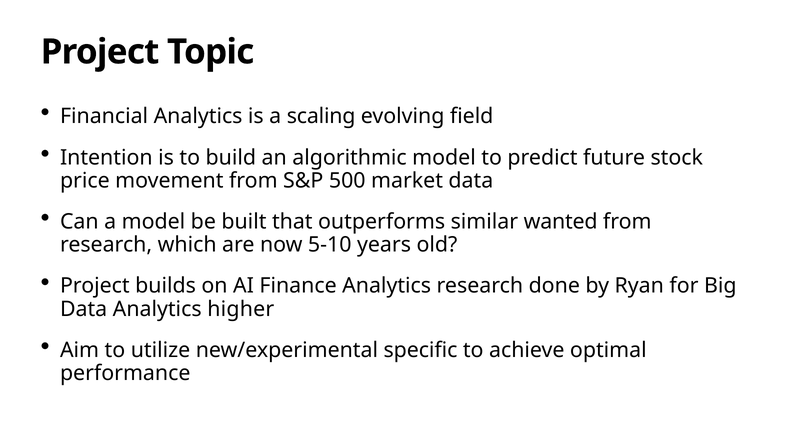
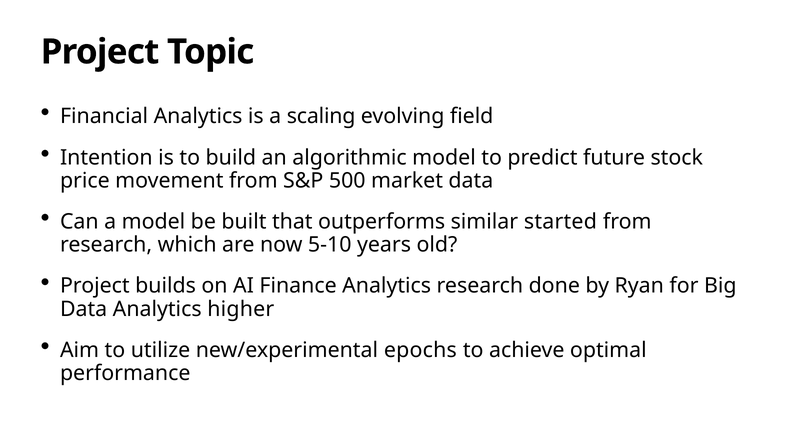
wanted: wanted -> started
specific: specific -> epochs
